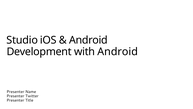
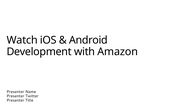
Studio: Studio -> Watch
with Android: Android -> Amazon
